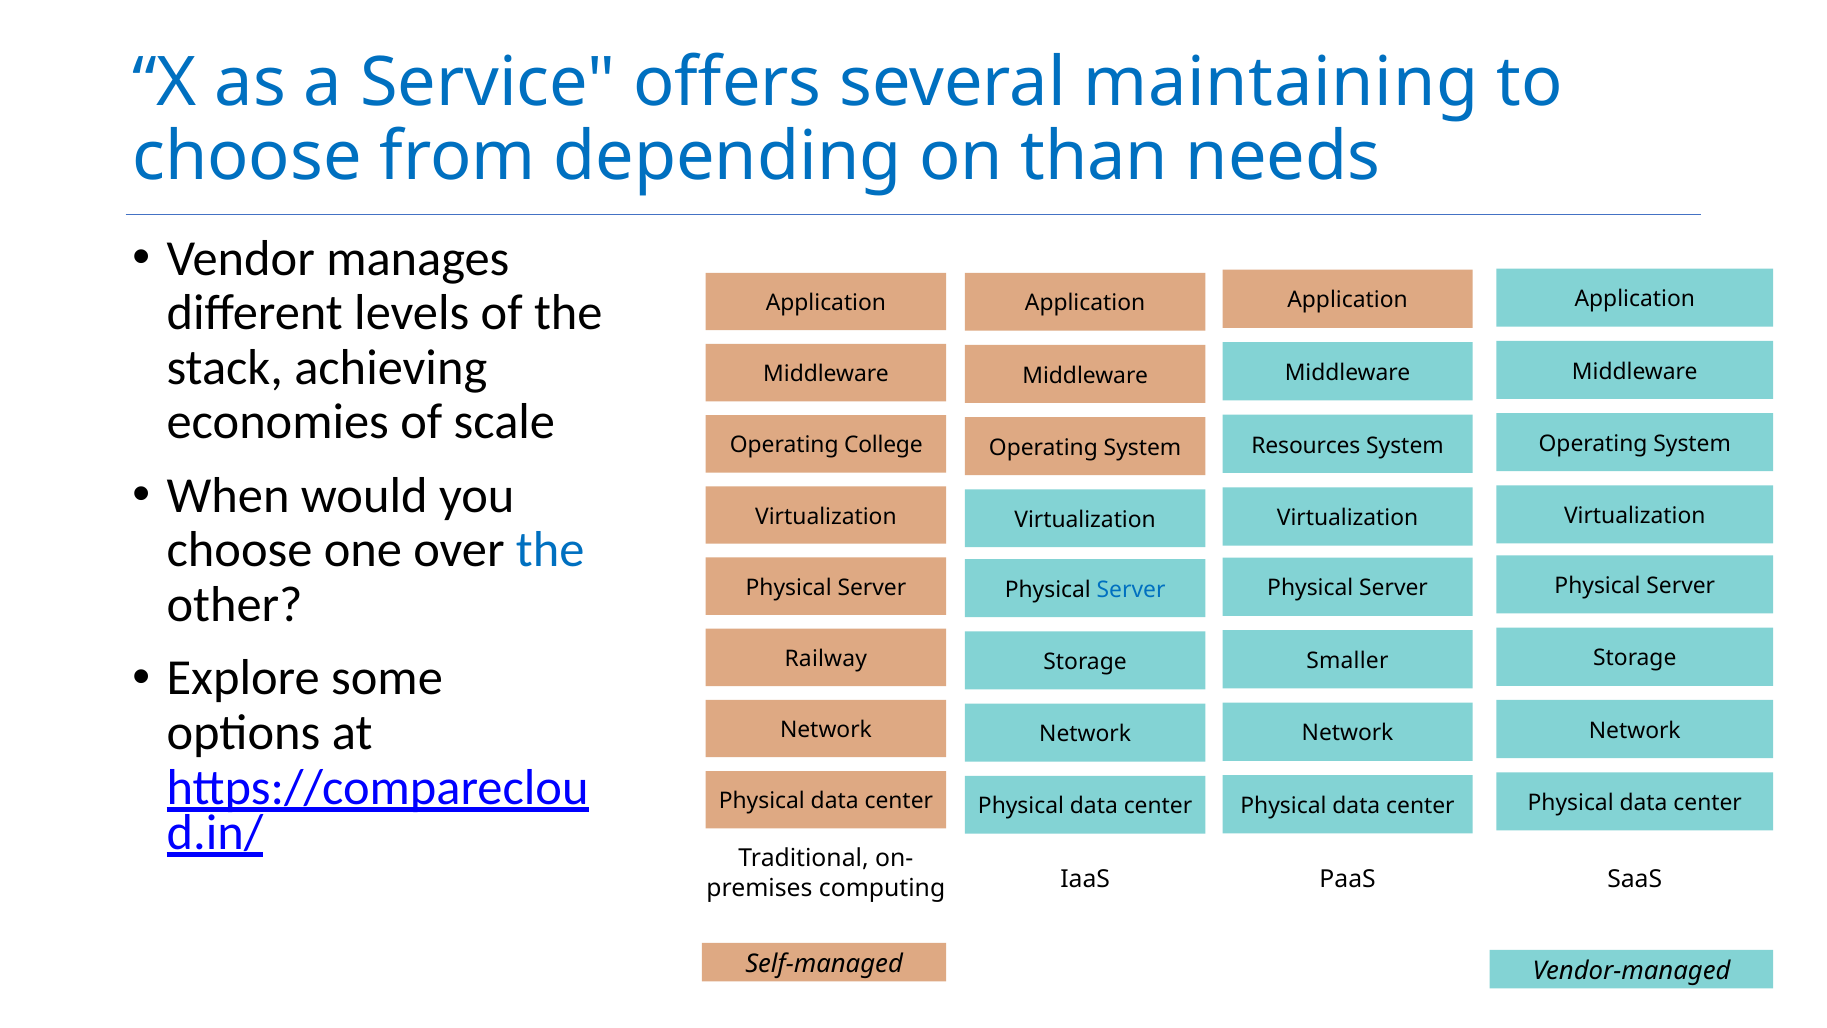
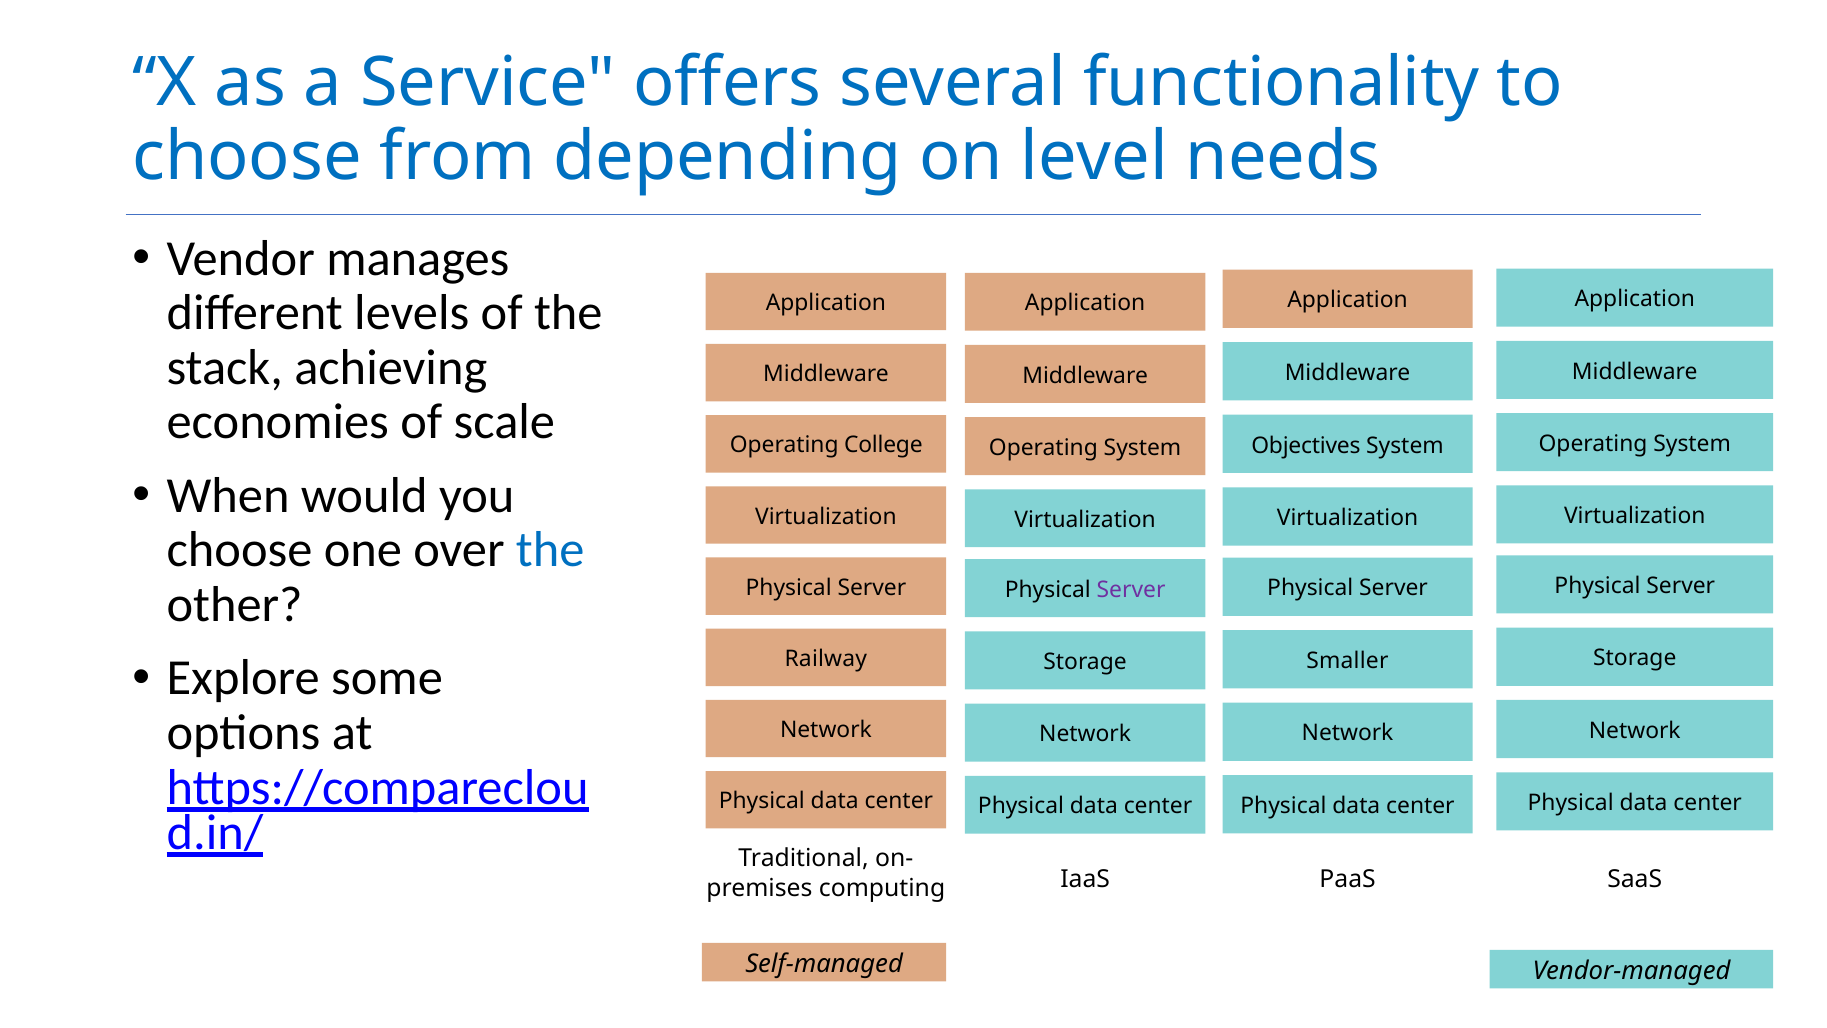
maintaining: maintaining -> functionality
than: than -> level
Resources: Resources -> Objectives
Server at (1131, 590) colour: blue -> purple
